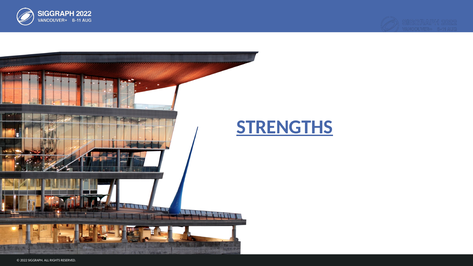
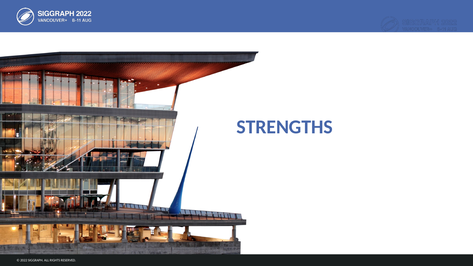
STRENGTHS underline: present -> none
